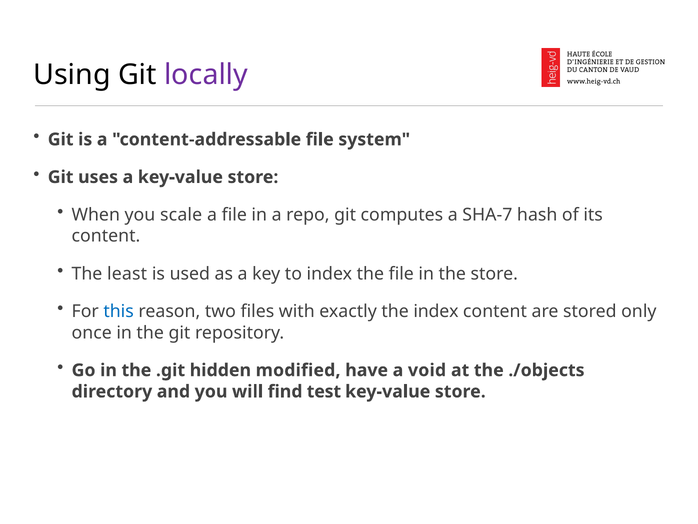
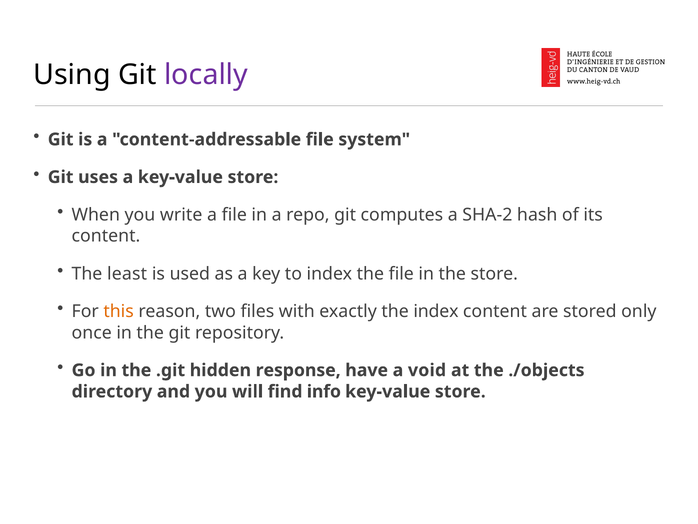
scale: scale -> write
SHA-7: SHA-7 -> SHA-2
this colour: blue -> orange
modified: modified -> response
test: test -> info
